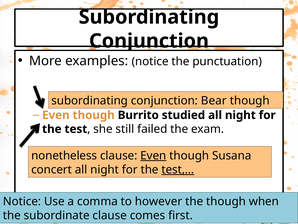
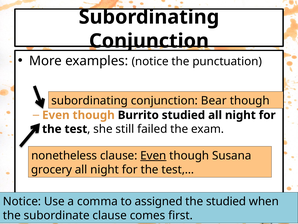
concert: concert -> grocery
test,… underline: present -> none
however: however -> assigned
the though: though -> studied
